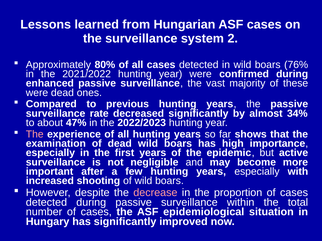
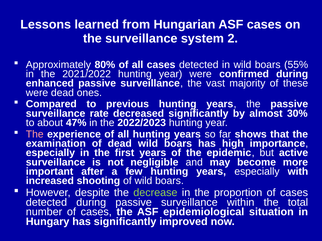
76%: 76% -> 55%
34%: 34% -> 30%
decrease colour: pink -> light green
